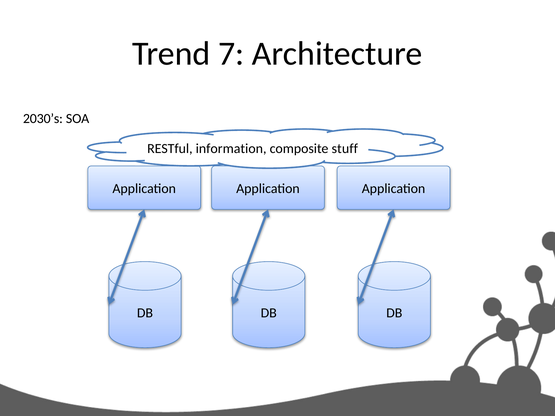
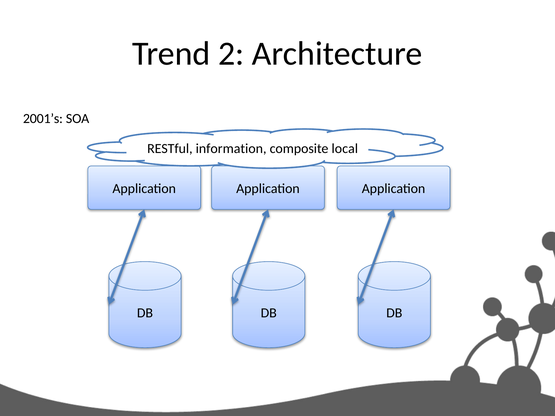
7: 7 -> 2
2030’s: 2030’s -> 2001’s
stuff: stuff -> local
